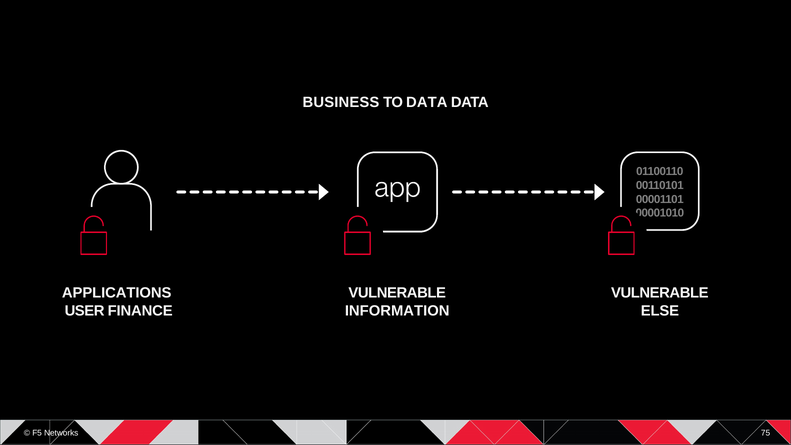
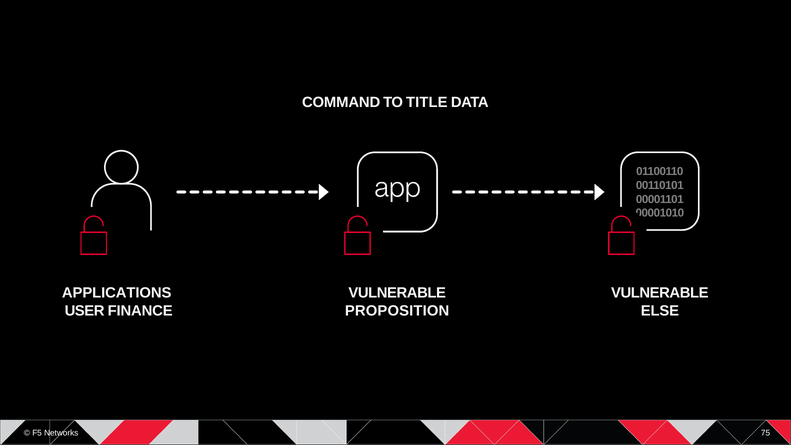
BUSINESS: BUSINESS -> COMMAND
TO DATA: DATA -> TITLE
INFORMATION: INFORMATION -> PROPOSITION
